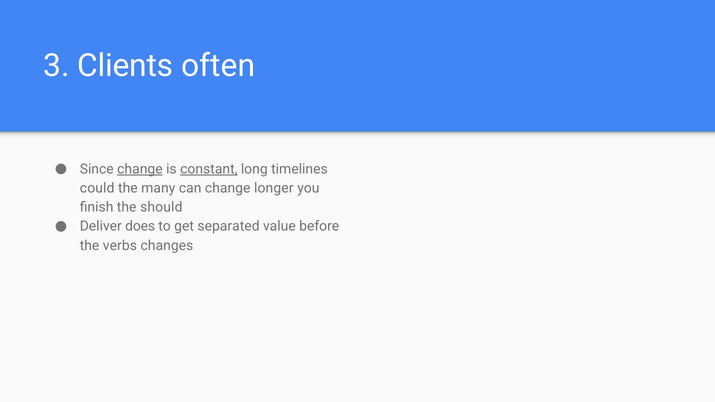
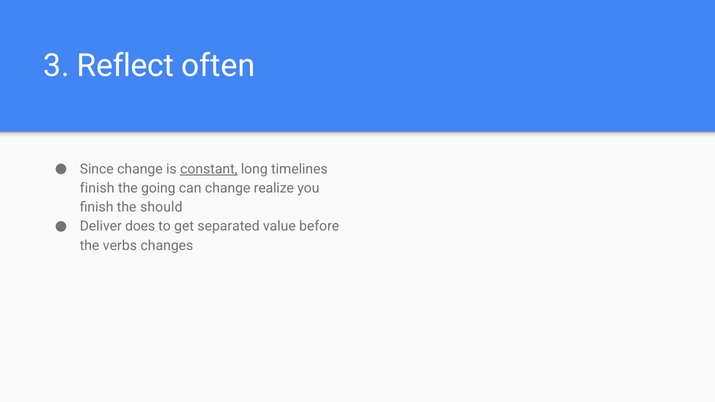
Clients: Clients -> Reflect
change at (140, 169) underline: present -> none
could at (97, 188): could -> finish
many: many -> going
longer: longer -> realize
